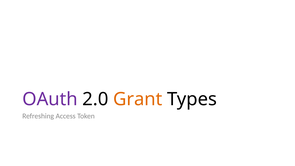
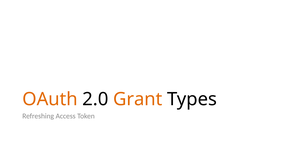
OAuth colour: purple -> orange
